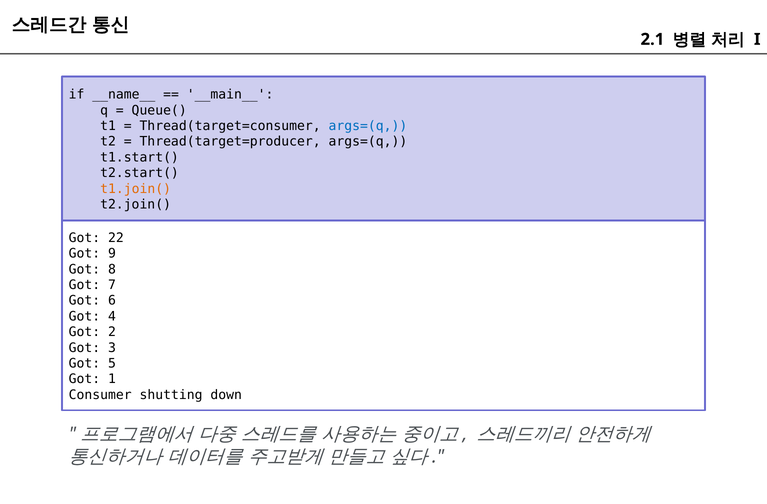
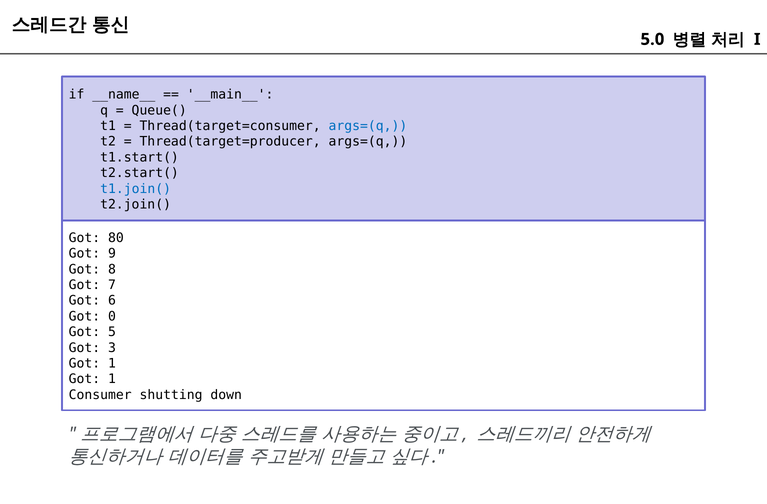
2.1: 2.1 -> 5.0
t1.join( colour: orange -> blue
22: 22 -> 80
4: 4 -> 0
2: 2 -> 5
5 at (112, 363): 5 -> 1
